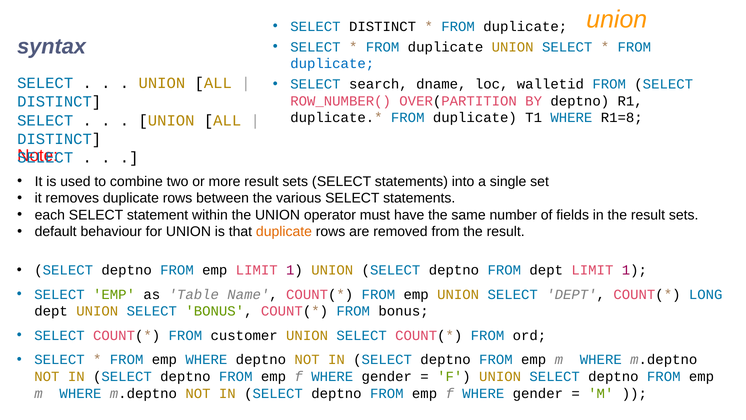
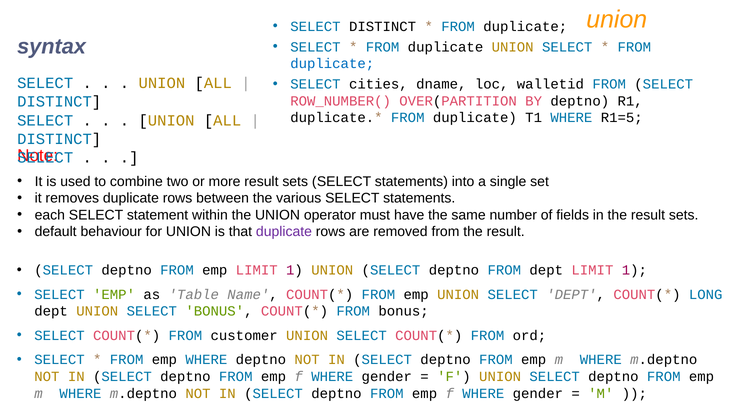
search: search -> cities
R1=8: R1=8 -> R1=5
duplicate at (284, 232) colour: orange -> purple
